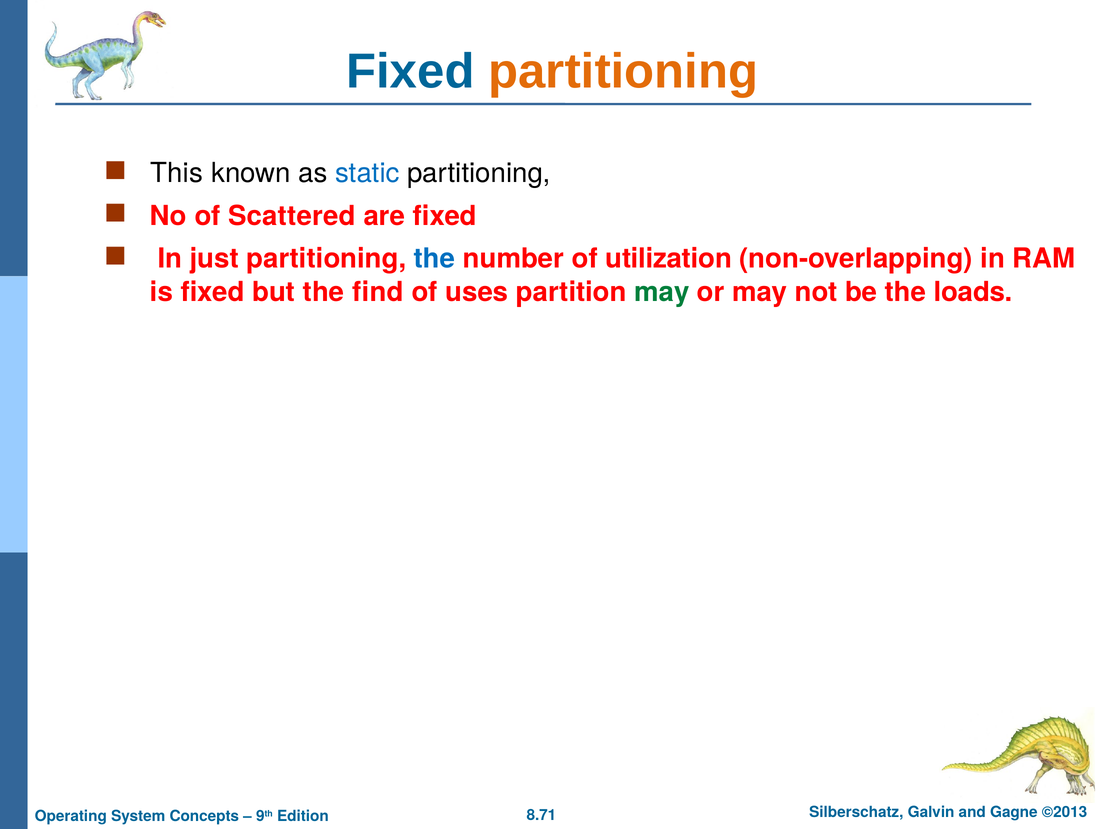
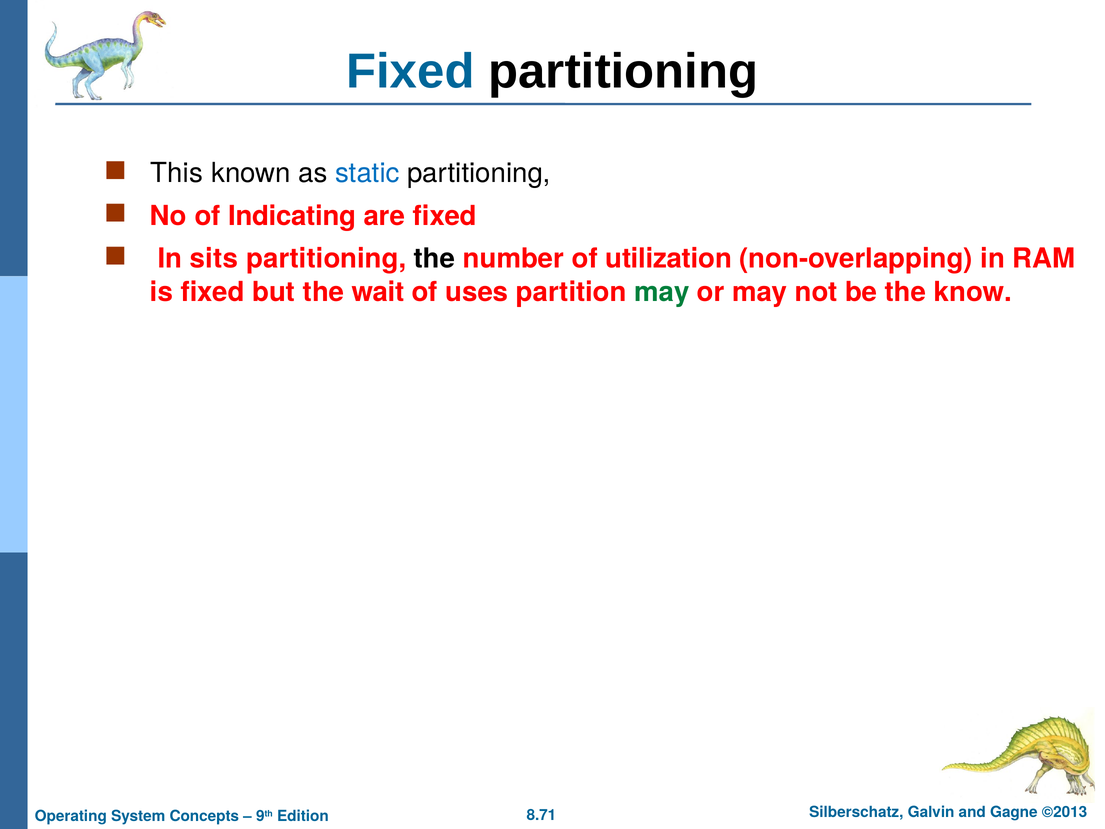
partitioning at (623, 72) colour: orange -> black
Scattered: Scattered -> Indicating
just: just -> sits
the at (435, 259) colour: blue -> black
find: find -> wait
loads: loads -> know
